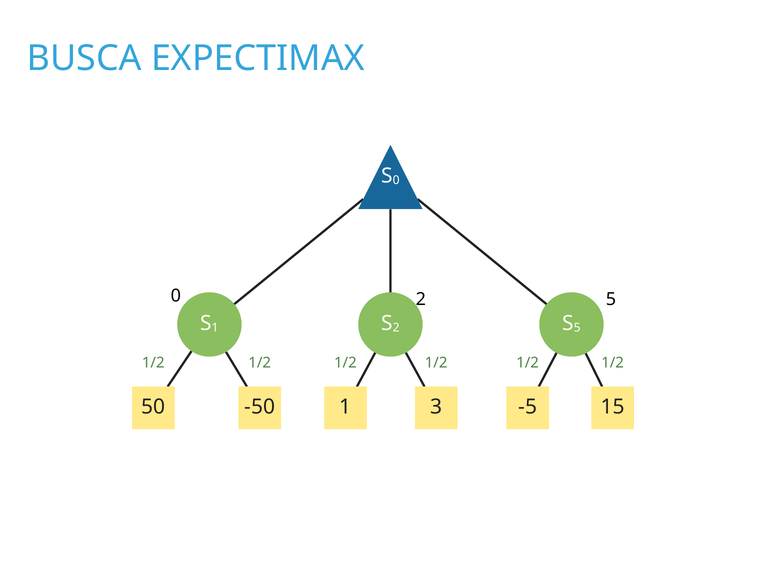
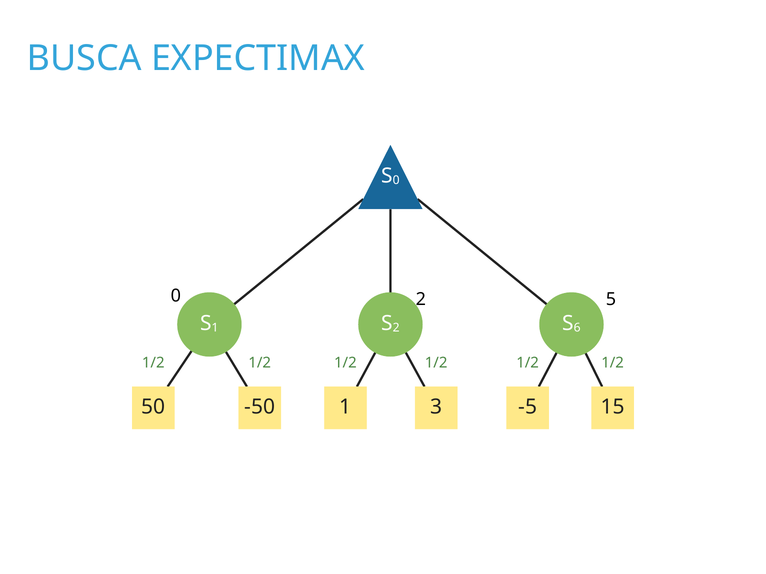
5 at (577, 328): 5 -> 6
